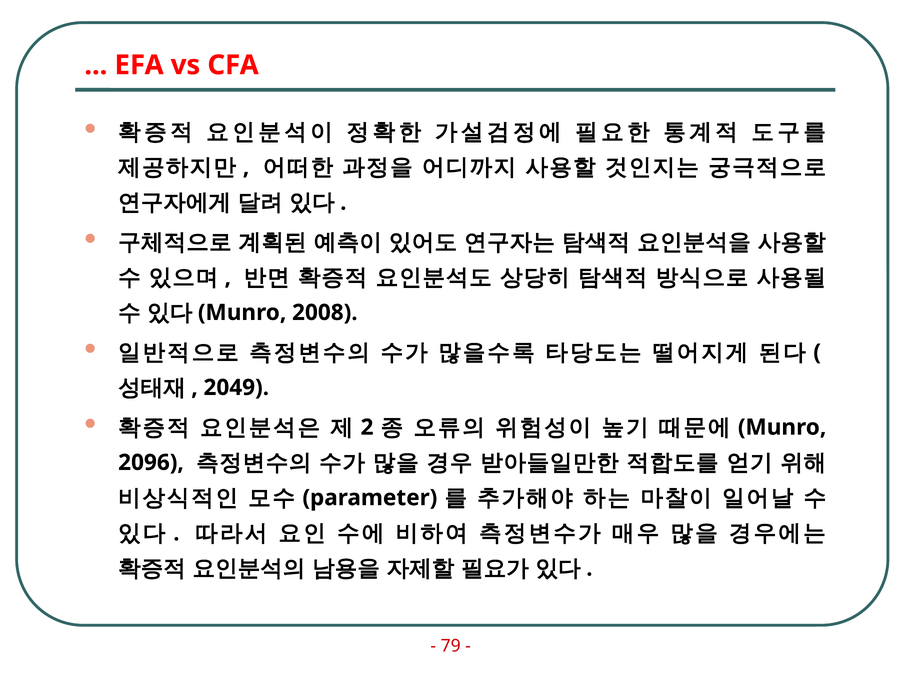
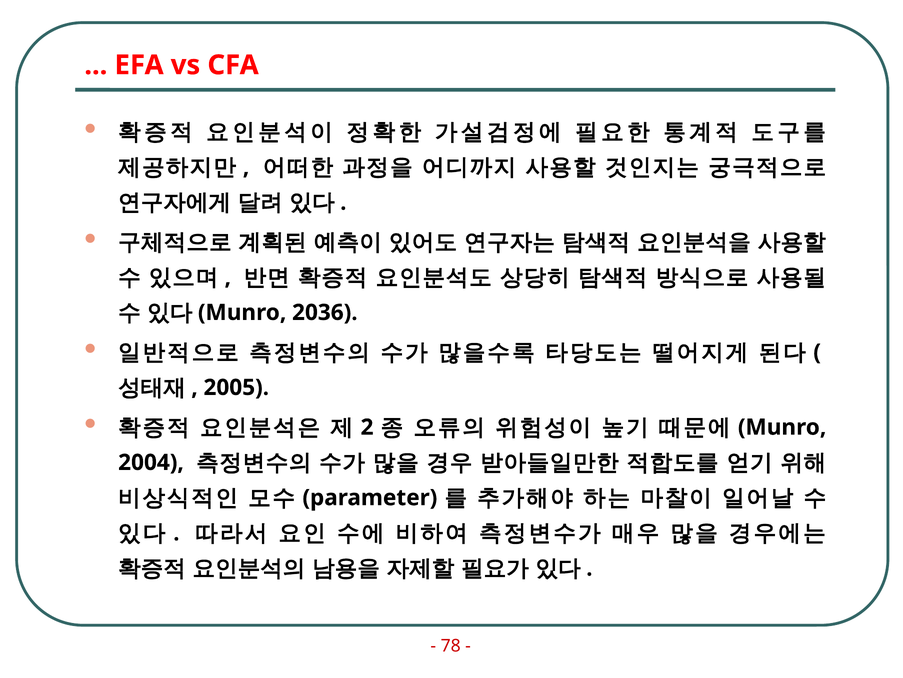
2008: 2008 -> 2036
2049: 2049 -> 2005
2096: 2096 -> 2004
79: 79 -> 78
